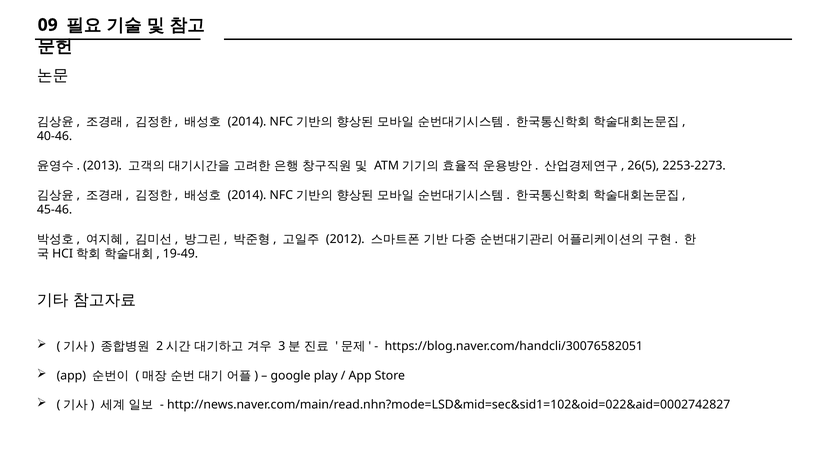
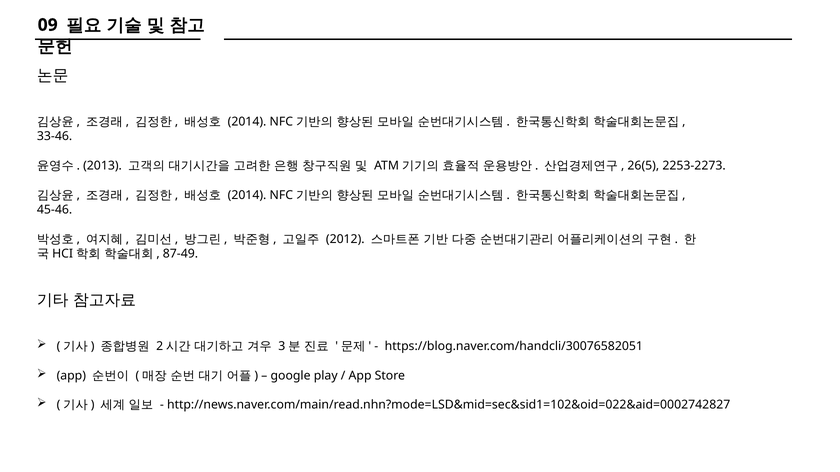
40-46: 40-46 -> 33-46
19-49: 19-49 -> 87-49
